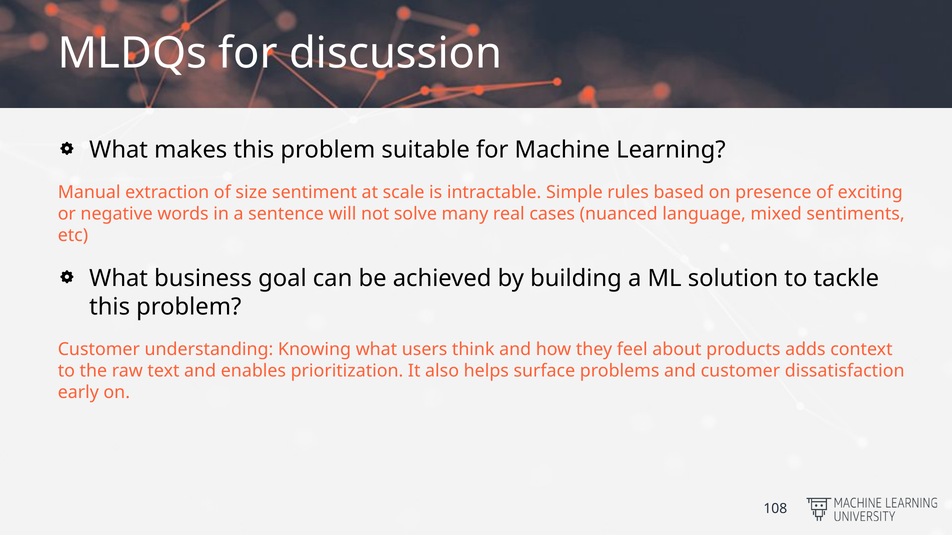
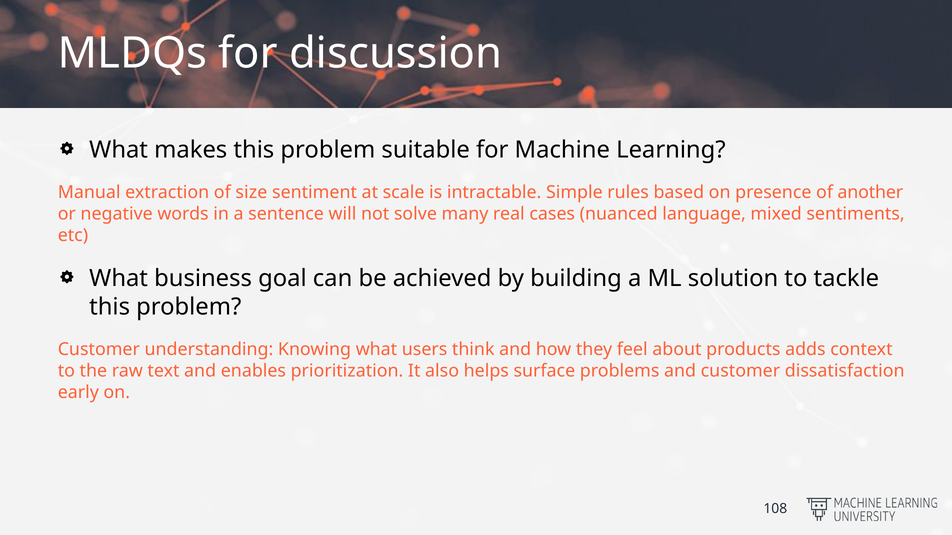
exciting: exciting -> another
